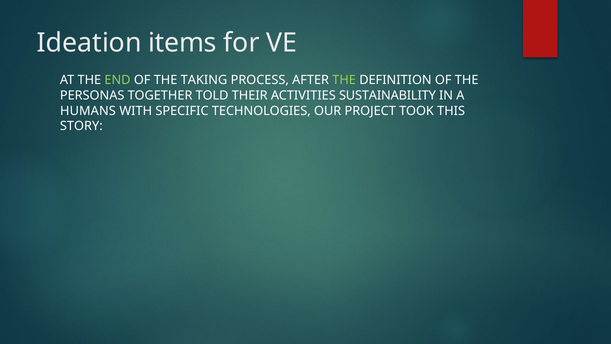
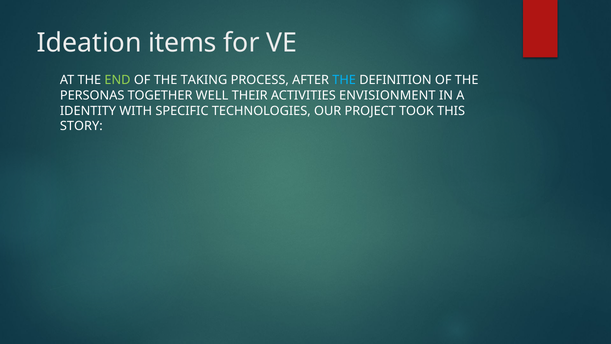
THE at (344, 80) colour: light green -> light blue
TOLD: TOLD -> WELL
SUSTAINABILITY: SUSTAINABILITY -> ENVISIONMENT
HUMANS: HUMANS -> IDENTITY
